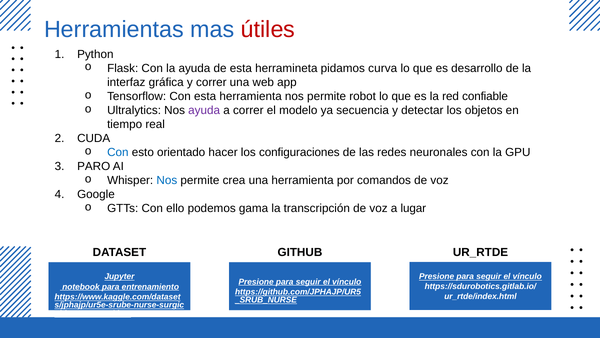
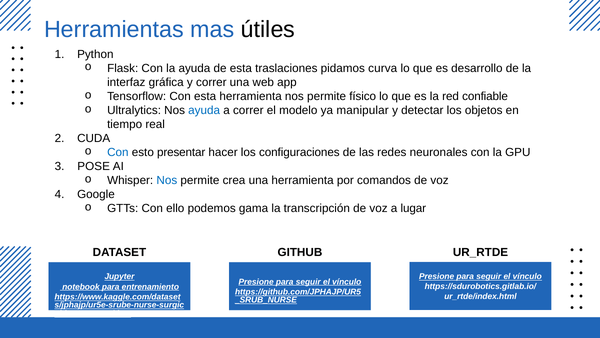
útiles colour: red -> black
herramineta: herramineta -> traslaciones
robot: robot -> físico
ayuda at (204, 110) colour: purple -> blue
secuencia: secuencia -> manipular
orientado: orientado -> presentar
PARO: PARO -> POSE
